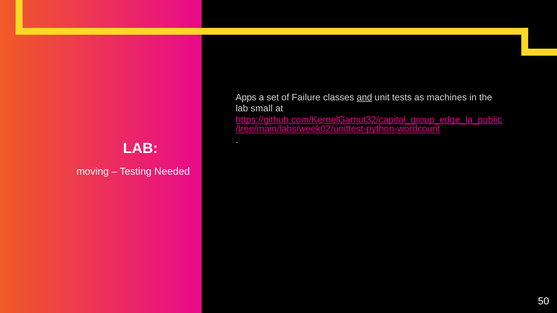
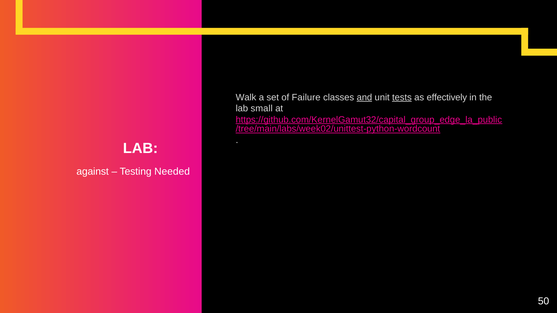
Apps: Apps -> Walk
tests underline: none -> present
machines: machines -> effectively
moving: moving -> against
